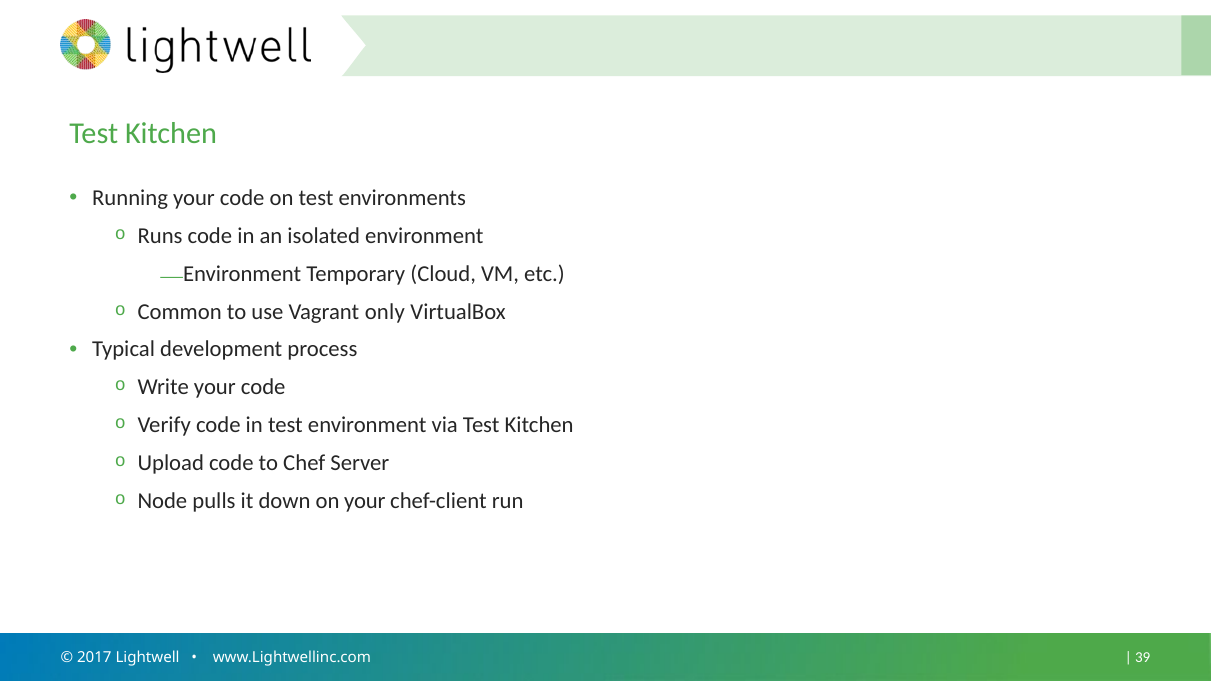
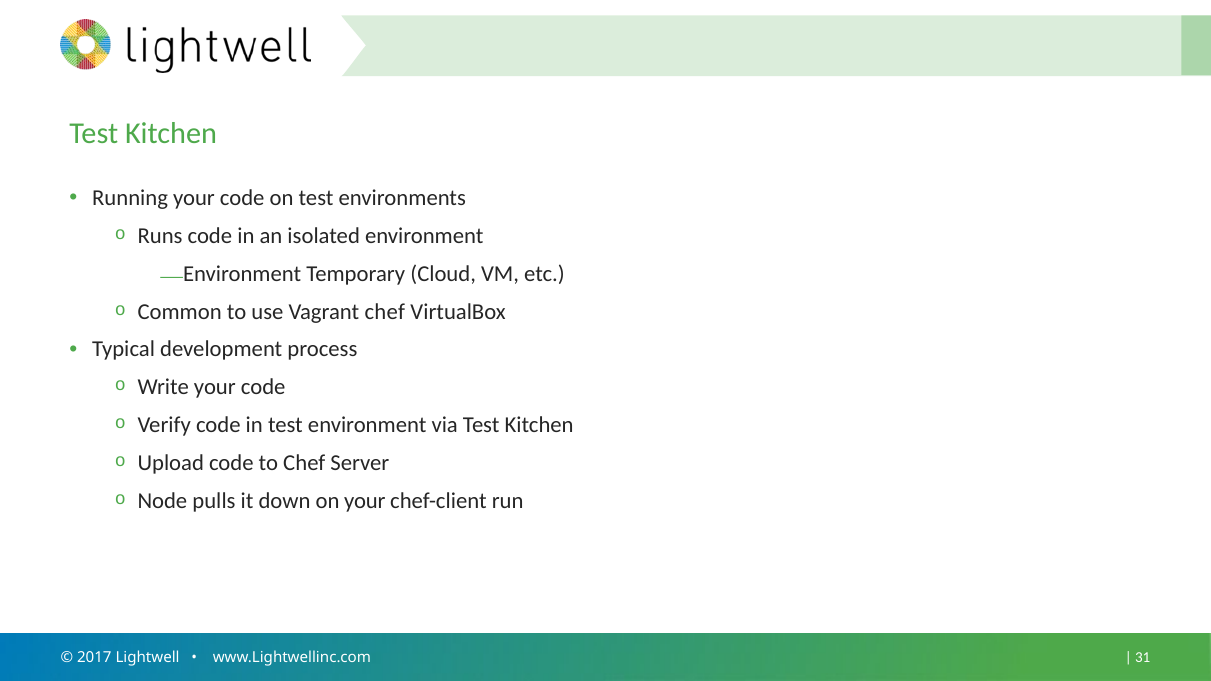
Vagrant only: only -> chef
39: 39 -> 31
